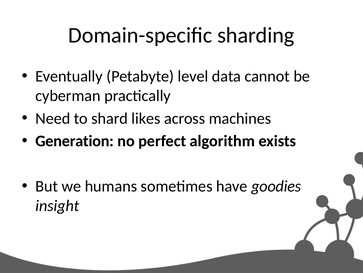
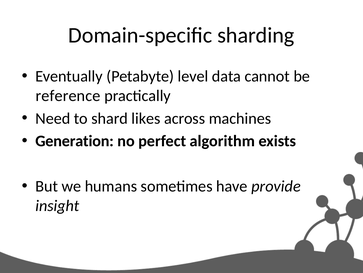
cyberman: cyberman -> reference
goodies: goodies -> provide
